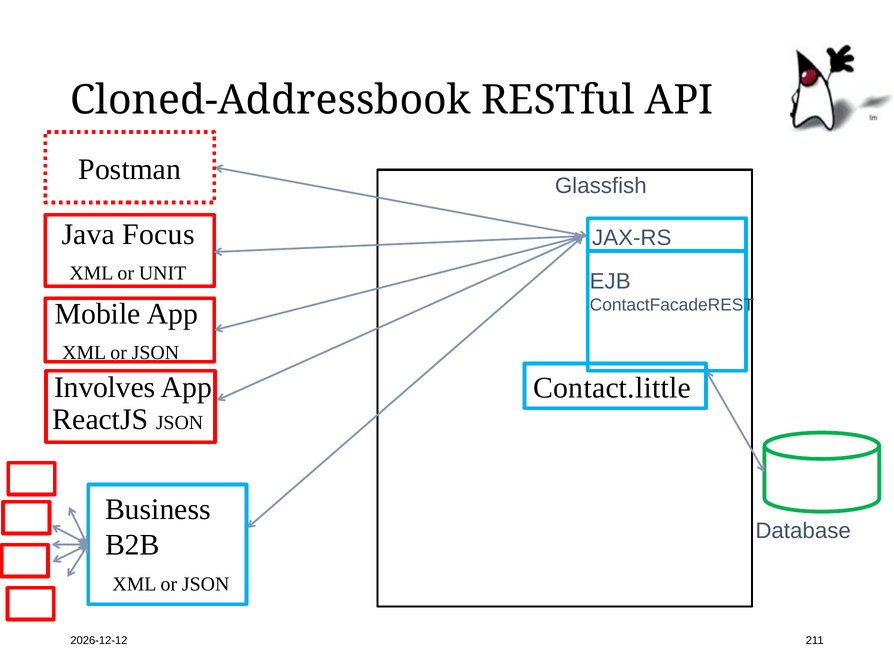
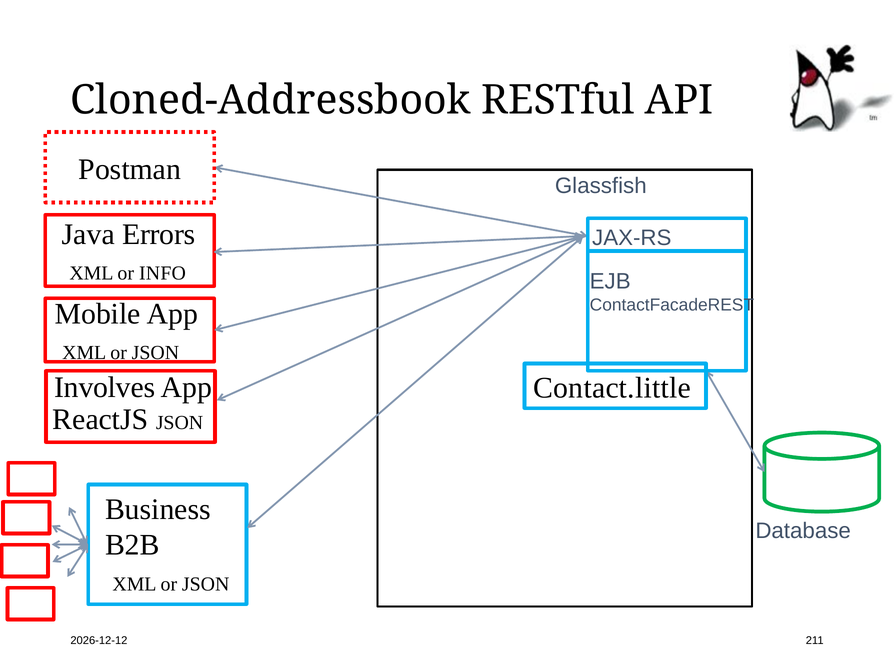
Focus: Focus -> Errors
UNIT: UNIT -> INFO
